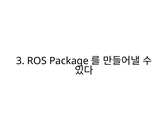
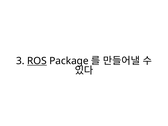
ROS underline: none -> present
